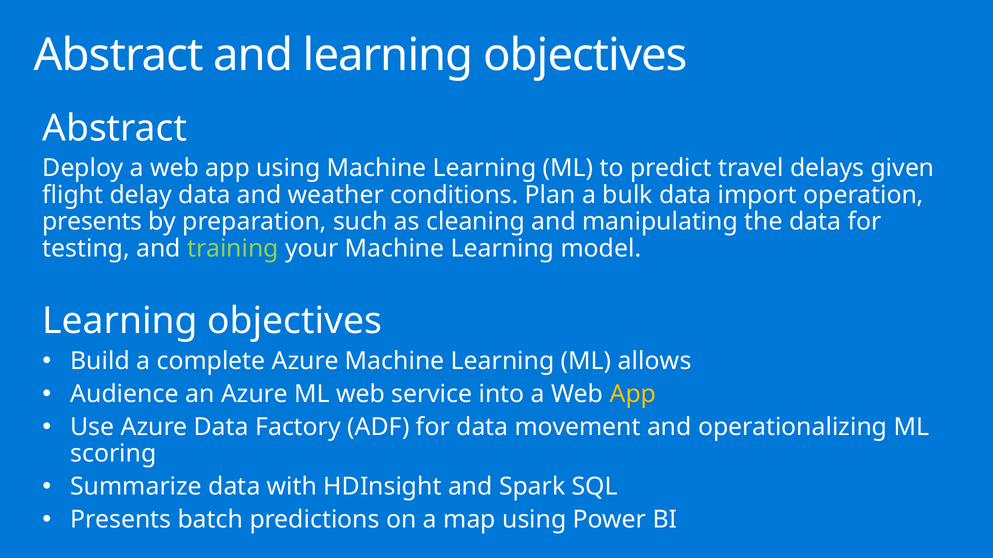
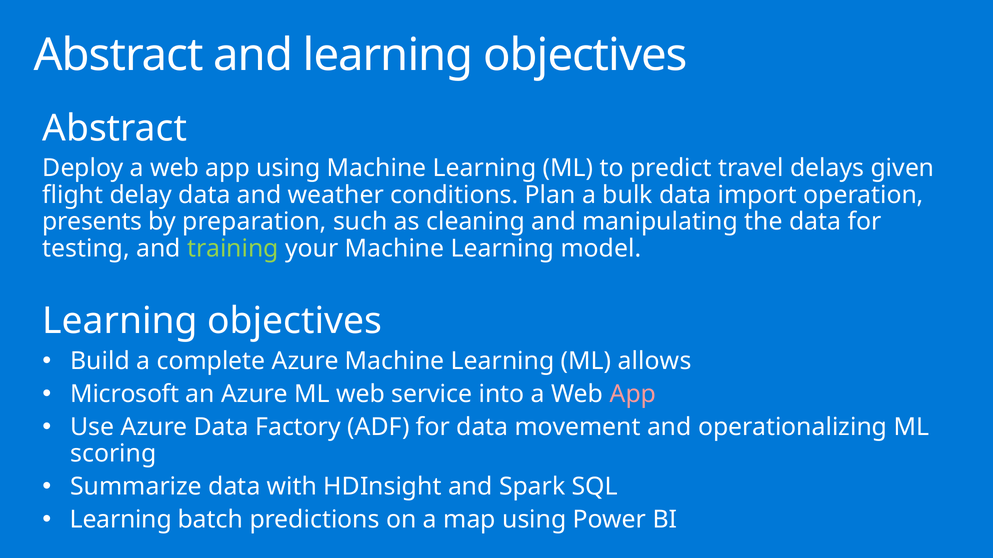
Audience: Audience -> Microsoft
App at (633, 394) colour: yellow -> pink
Presents at (121, 520): Presents -> Learning
